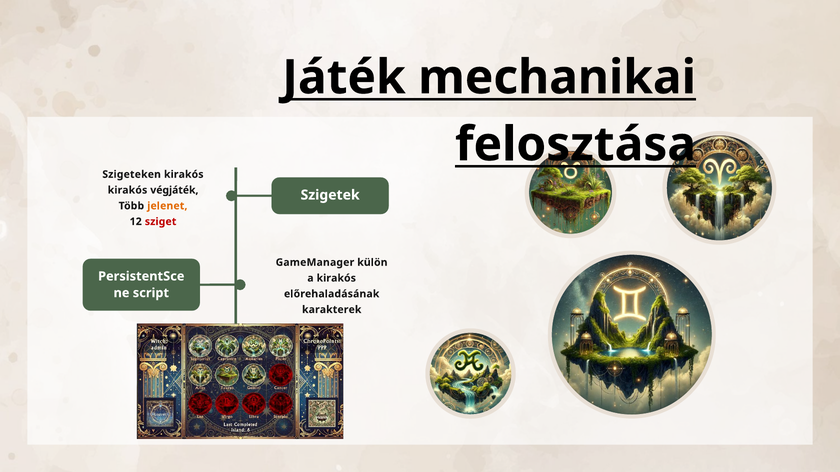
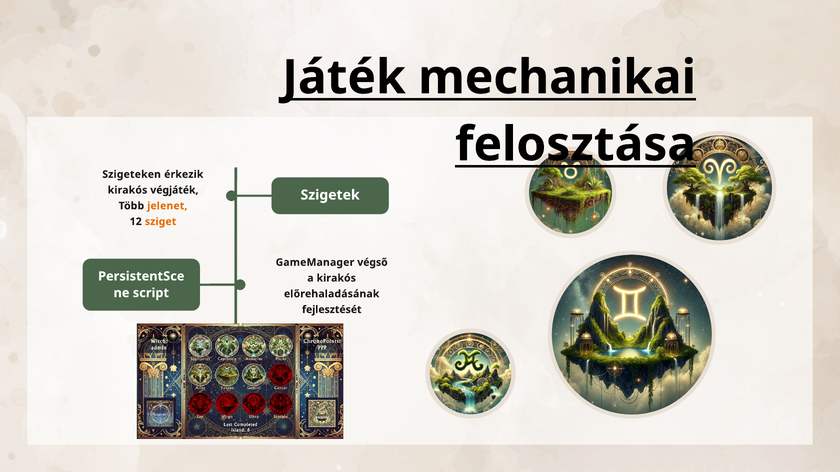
Szigeteken kirakós: kirakós -> érkezik
sziget colour: red -> orange
külön: külön -> végső
karakterek: karakterek -> fejlesztését
